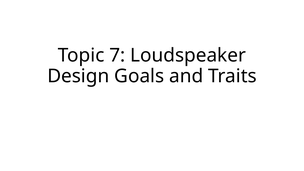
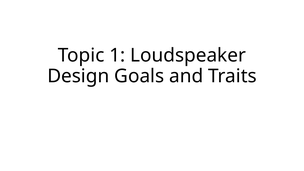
7: 7 -> 1
